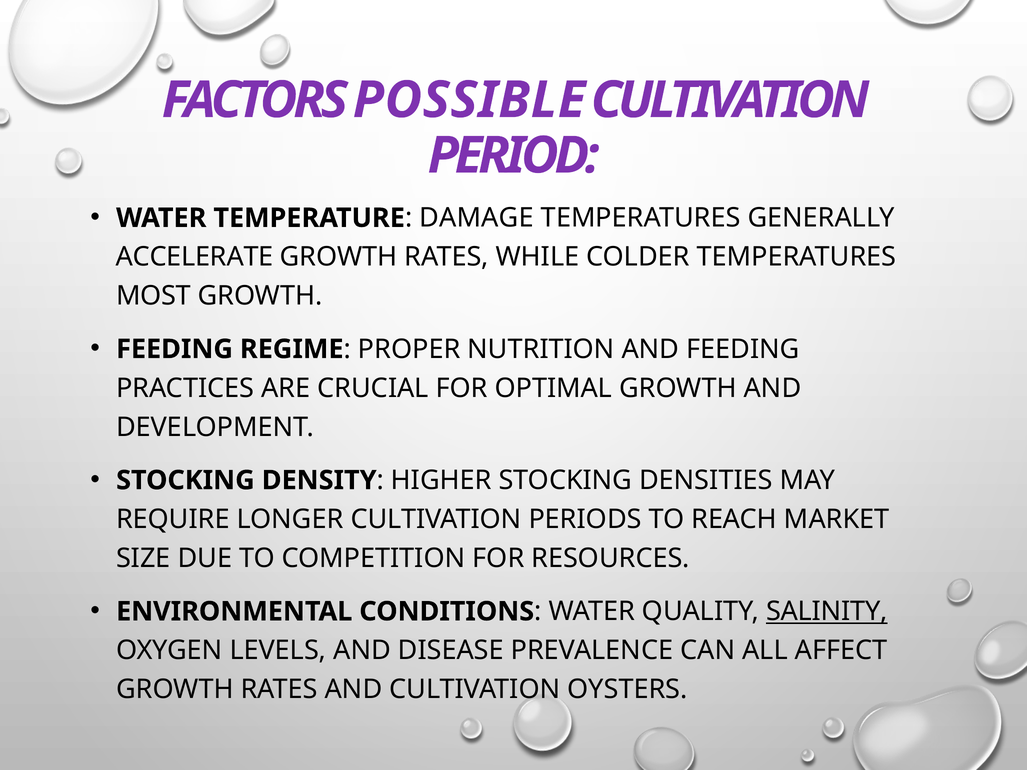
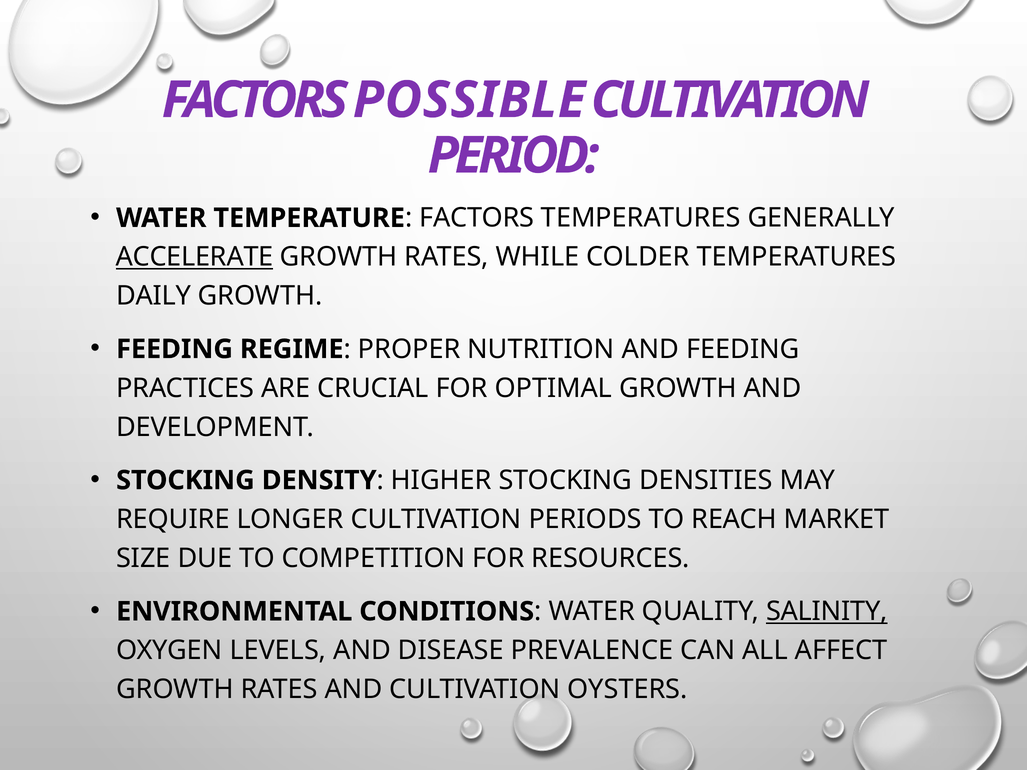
DAMAGE at (477, 218): DAMAGE -> FACTORS
ACCELERATE underline: none -> present
MOST: MOST -> DAILY
